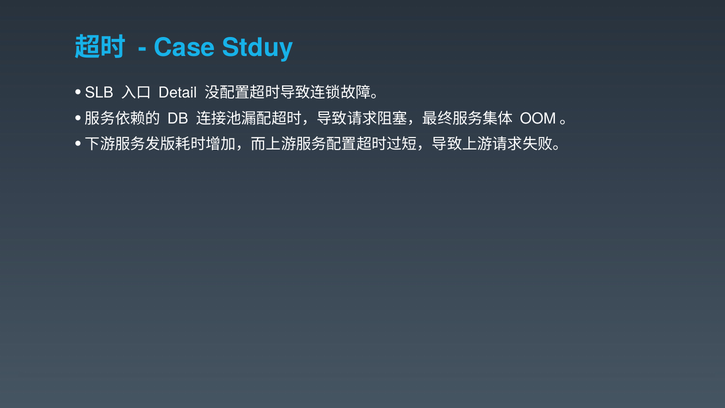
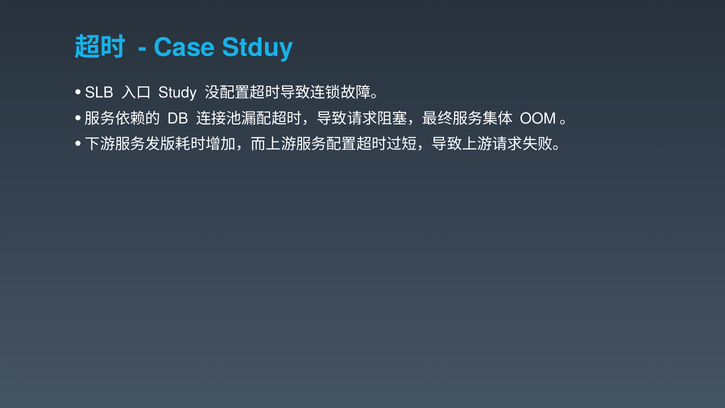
Detail: Detail -> Study
